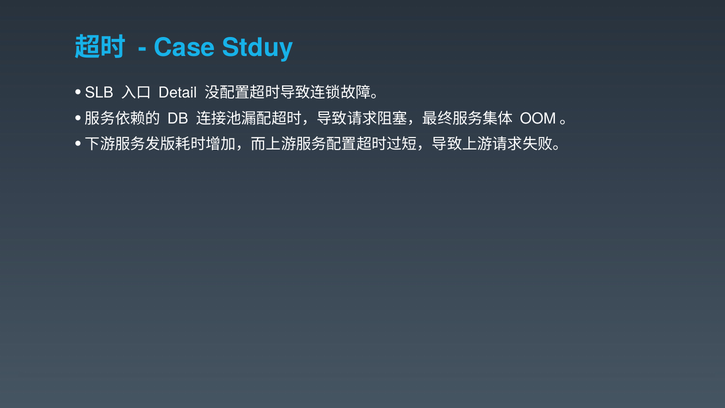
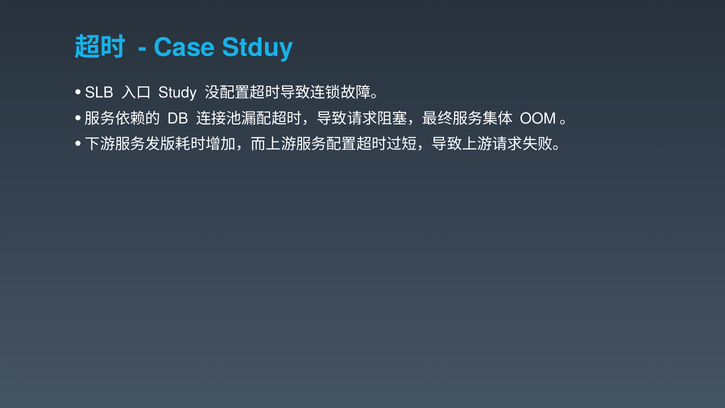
Detail: Detail -> Study
